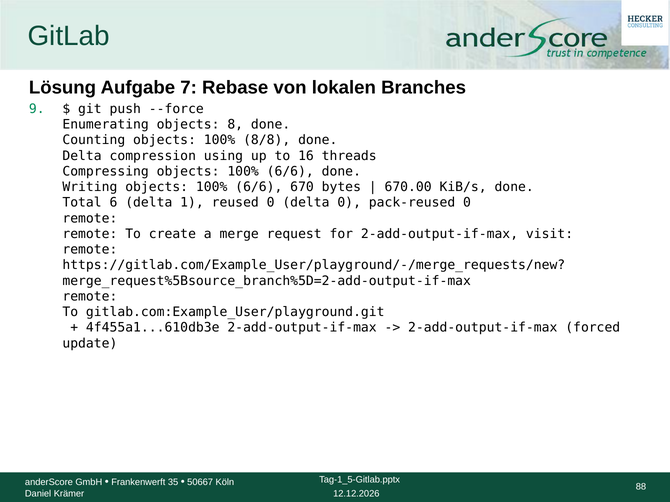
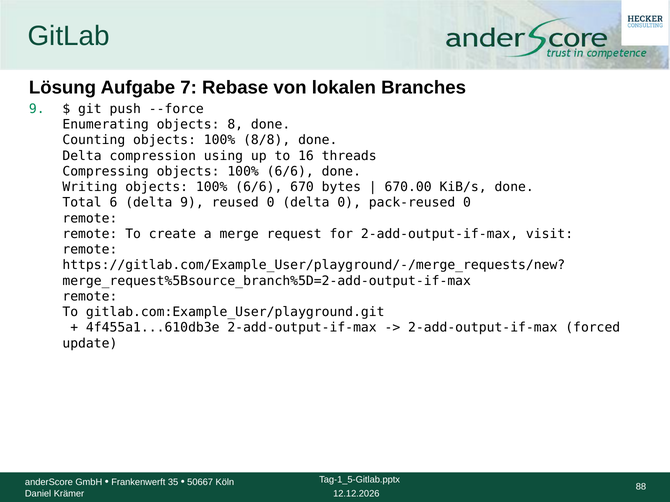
delta 1: 1 -> 9
